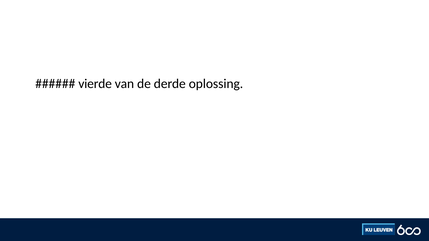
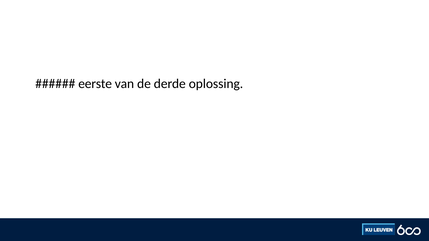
vierde: vierde -> eerste
